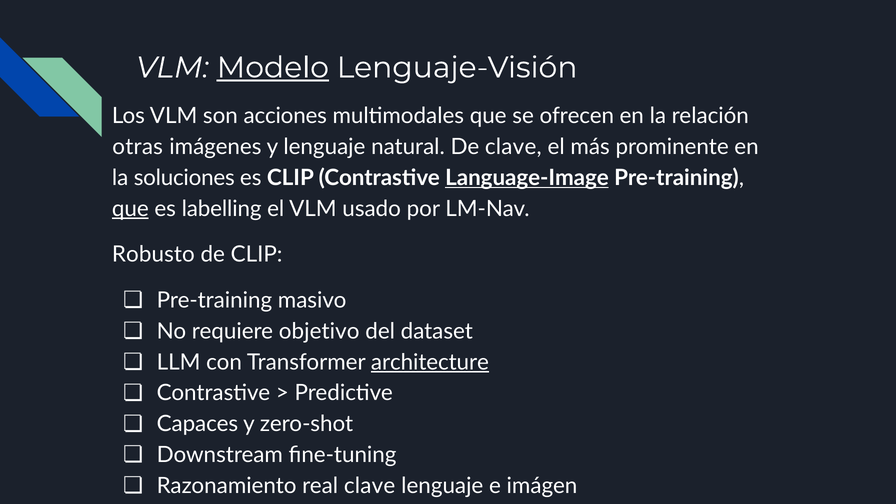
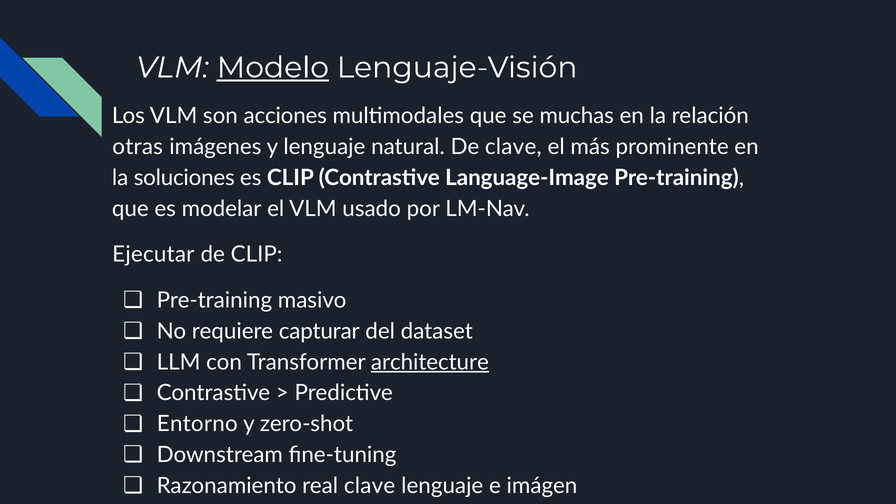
ofrecen: ofrecen -> muchas
Language-Image underline: present -> none
que at (130, 209) underline: present -> none
labelling: labelling -> modelar
Robusto: Robusto -> Ejecutar
objetivo: objetivo -> capturar
Capaces: Capaces -> Entorno
